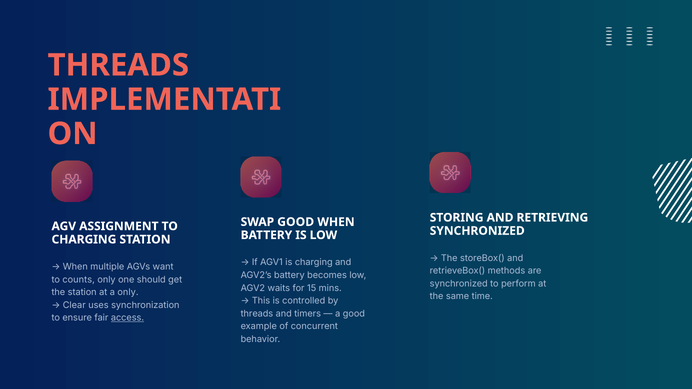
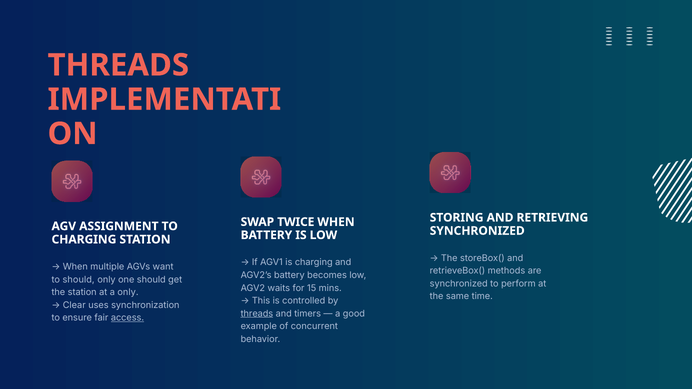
SWAP GOOD: GOOD -> TWICE
to counts: counts -> should
threads at (257, 314) underline: none -> present
